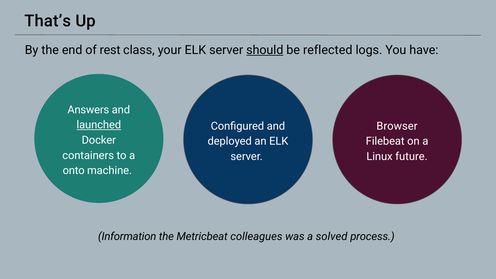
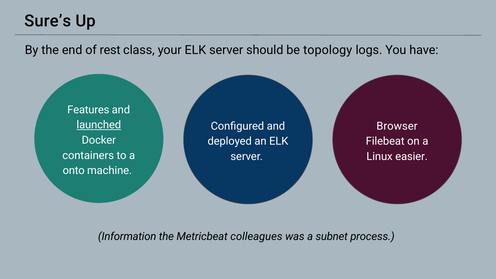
That’s: That’s -> Sure’s
should underline: present -> none
reflected: reflected -> topology
Answers: Answers -> Features
future: future -> easier
solved: solved -> subnet
